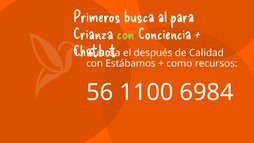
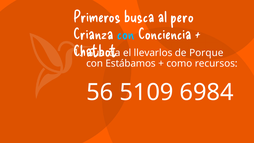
para: para -> pero
con at (126, 34) colour: light green -> light blue
después: después -> llevarlos
Calidad: Calidad -> Porque
1100: 1100 -> 5109
